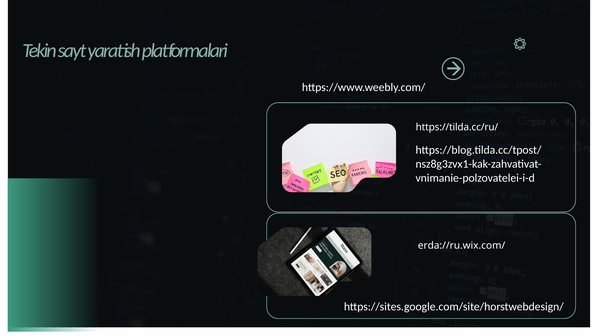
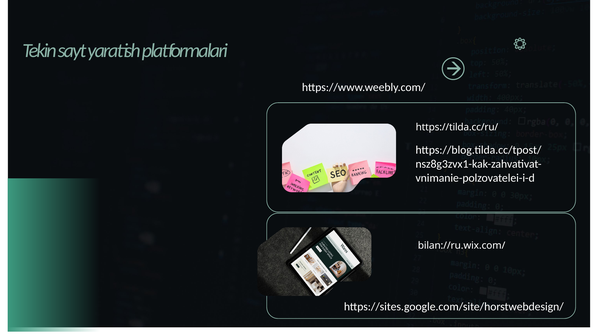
erda://ru.wix.com/: erda://ru.wix.com/ -> bilan://ru.wix.com/
